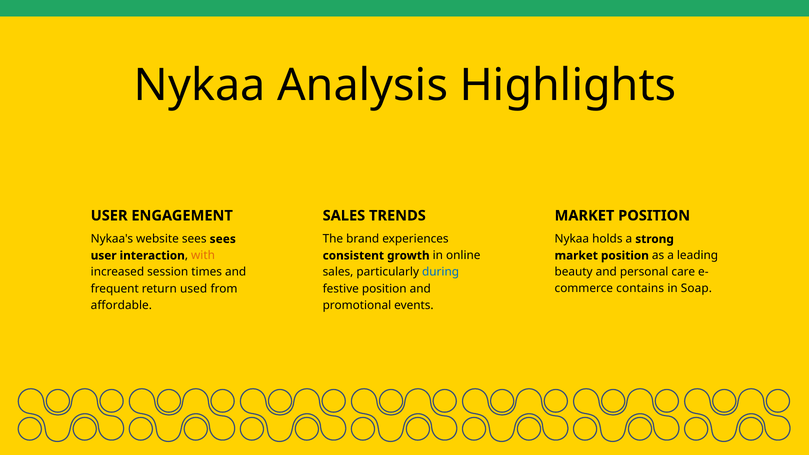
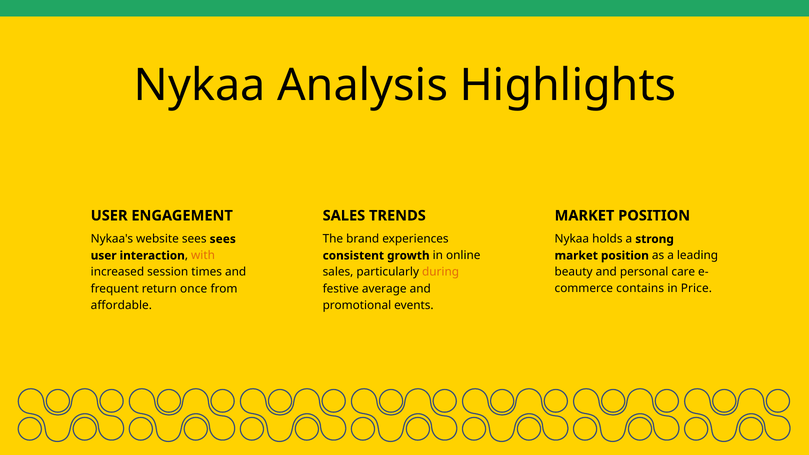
during colour: blue -> orange
used: used -> once
festive position: position -> average
Soap: Soap -> Price
